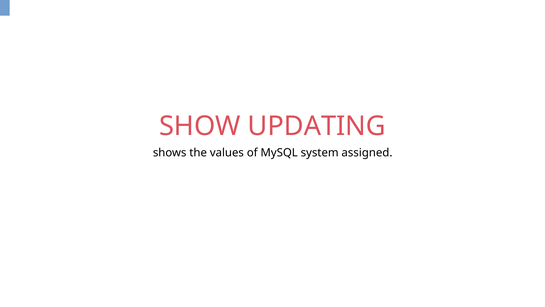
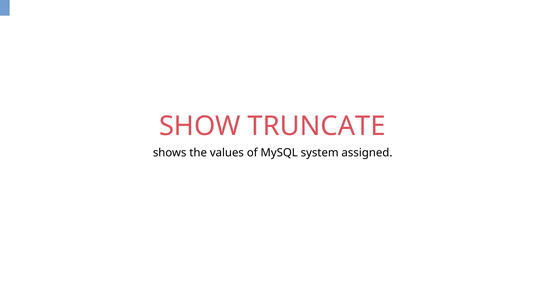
UPDATING: UPDATING -> TRUNCATE
